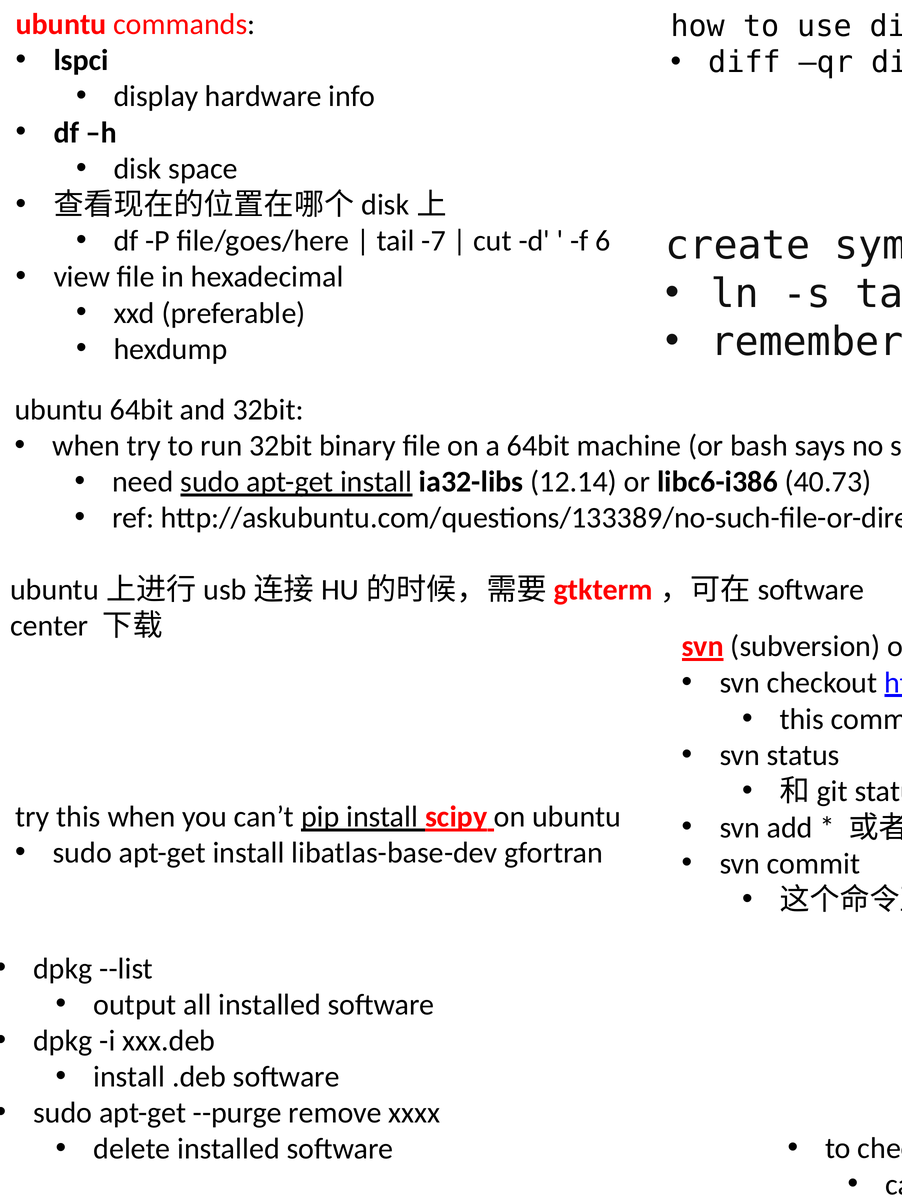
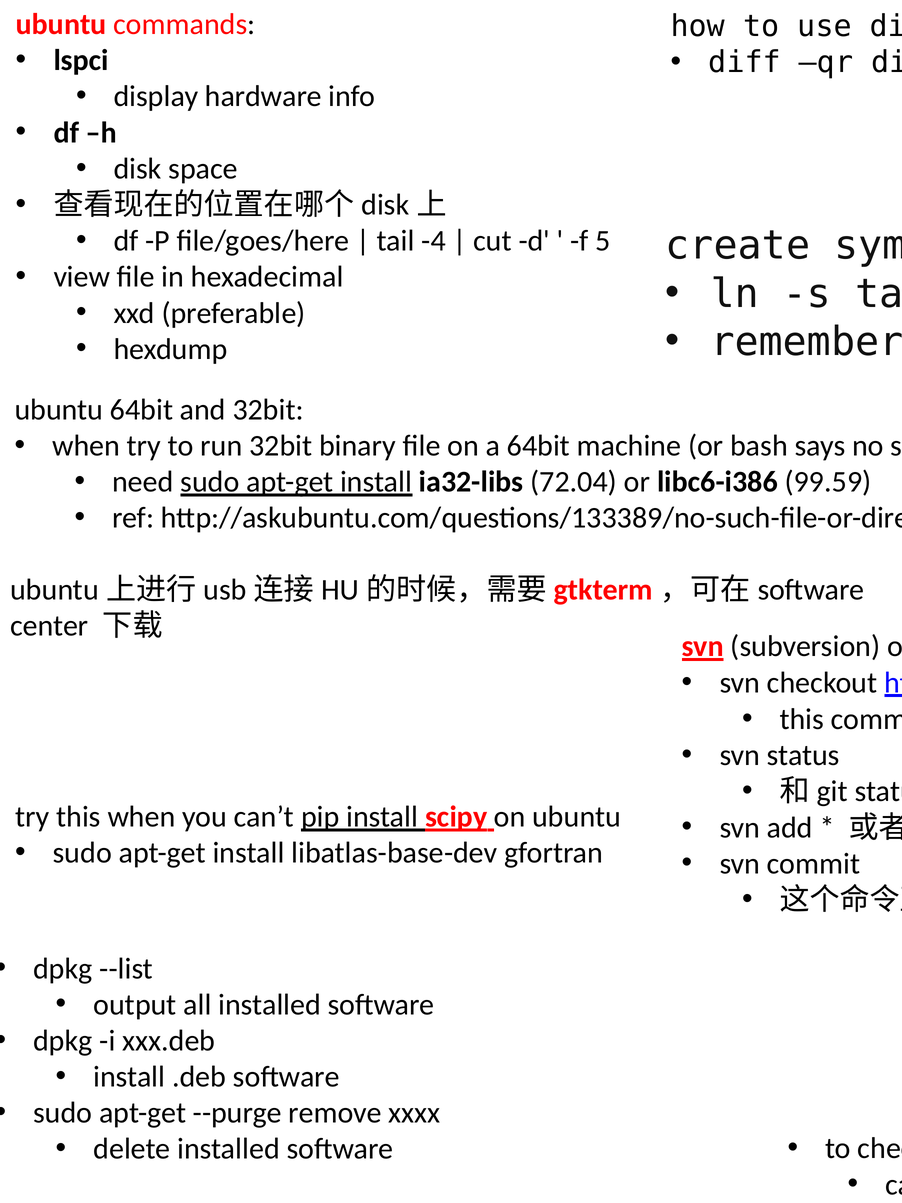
-7: -7 -> -4
6: 6 -> 5
12.14: 12.14 -> 72.04
40.73: 40.73 -> 99.59
